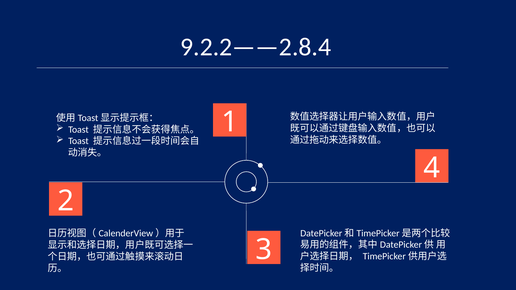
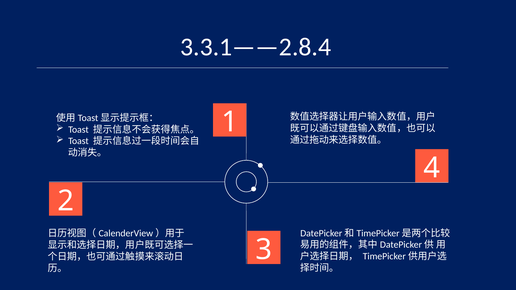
9.2.2——2.8.4: 9.2.2——2.8.4 -> 3.3.1——2.8.4
